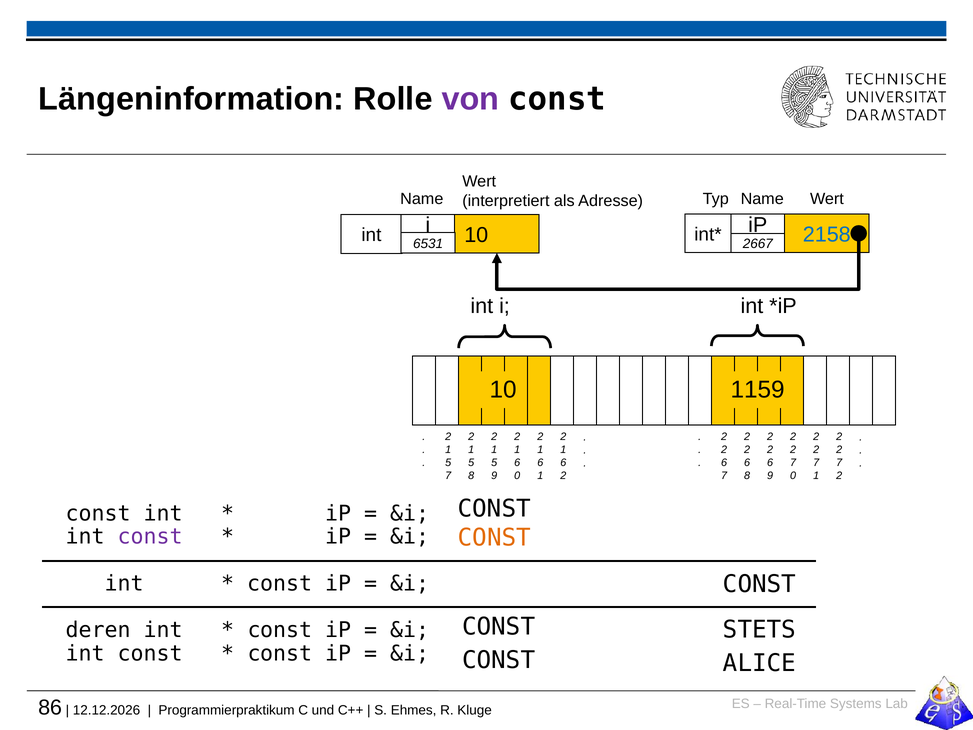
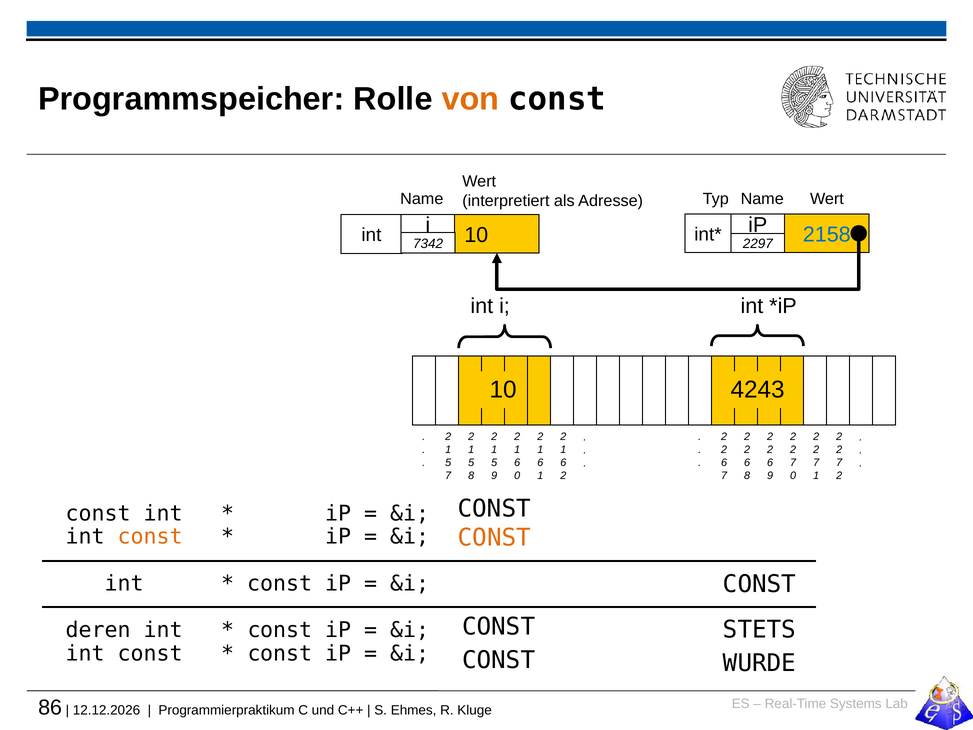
Längeninformation: Längeninformation -> Programmspeicher
von colour: purple -> orange
2667: 2667 -> 2297
6531: 6531 -> 7342
1159: 1159 -> 4243
const at (150, 537) colour: purple -> orange
ALICE: ALICE -> WURDE
